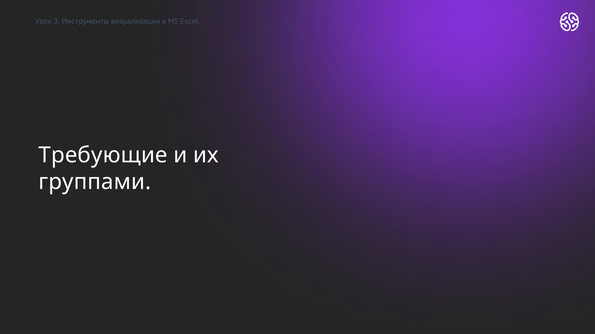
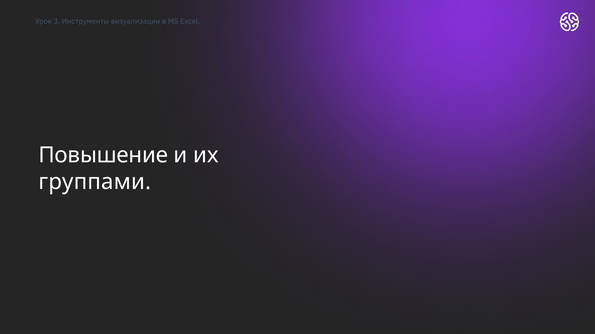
Требующие: Требующие -> Повышение
